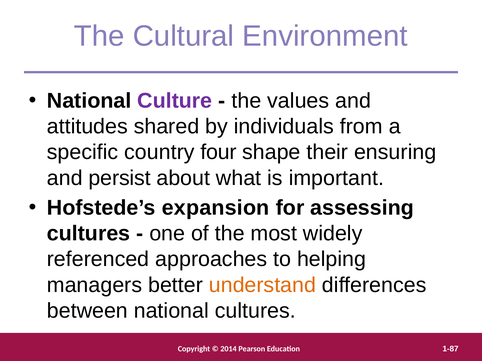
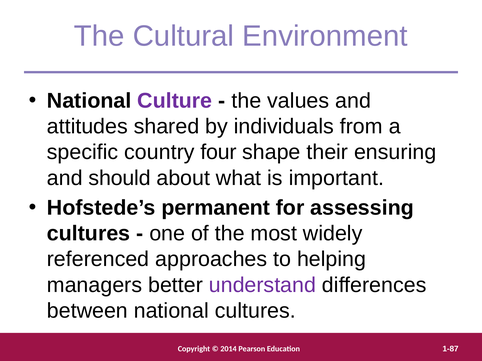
persist: persist -> should
expansion: expansion -> permanent
understand colour: orange -> purple
